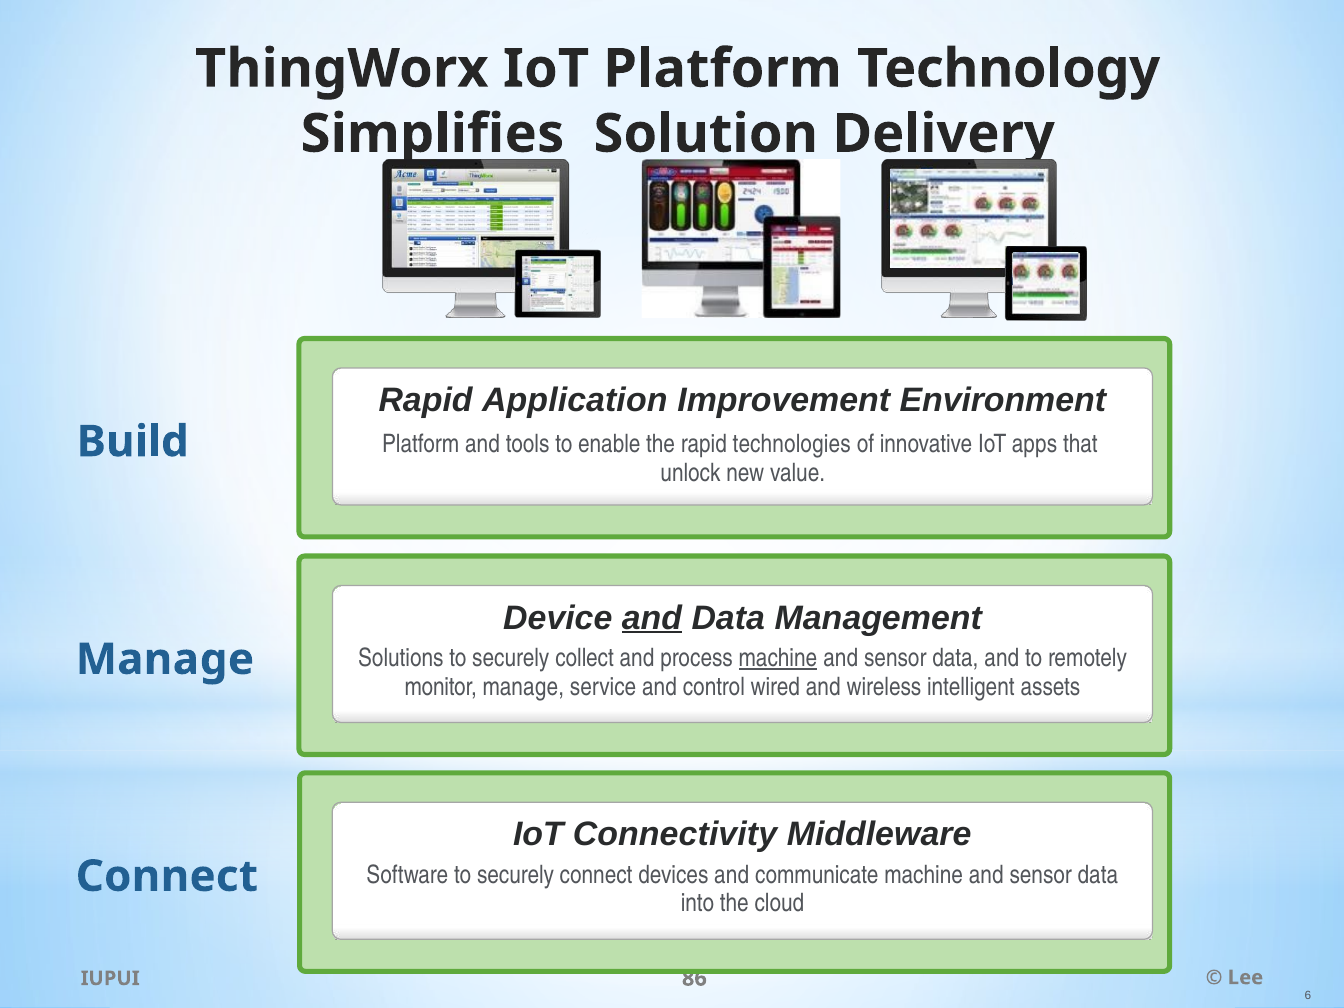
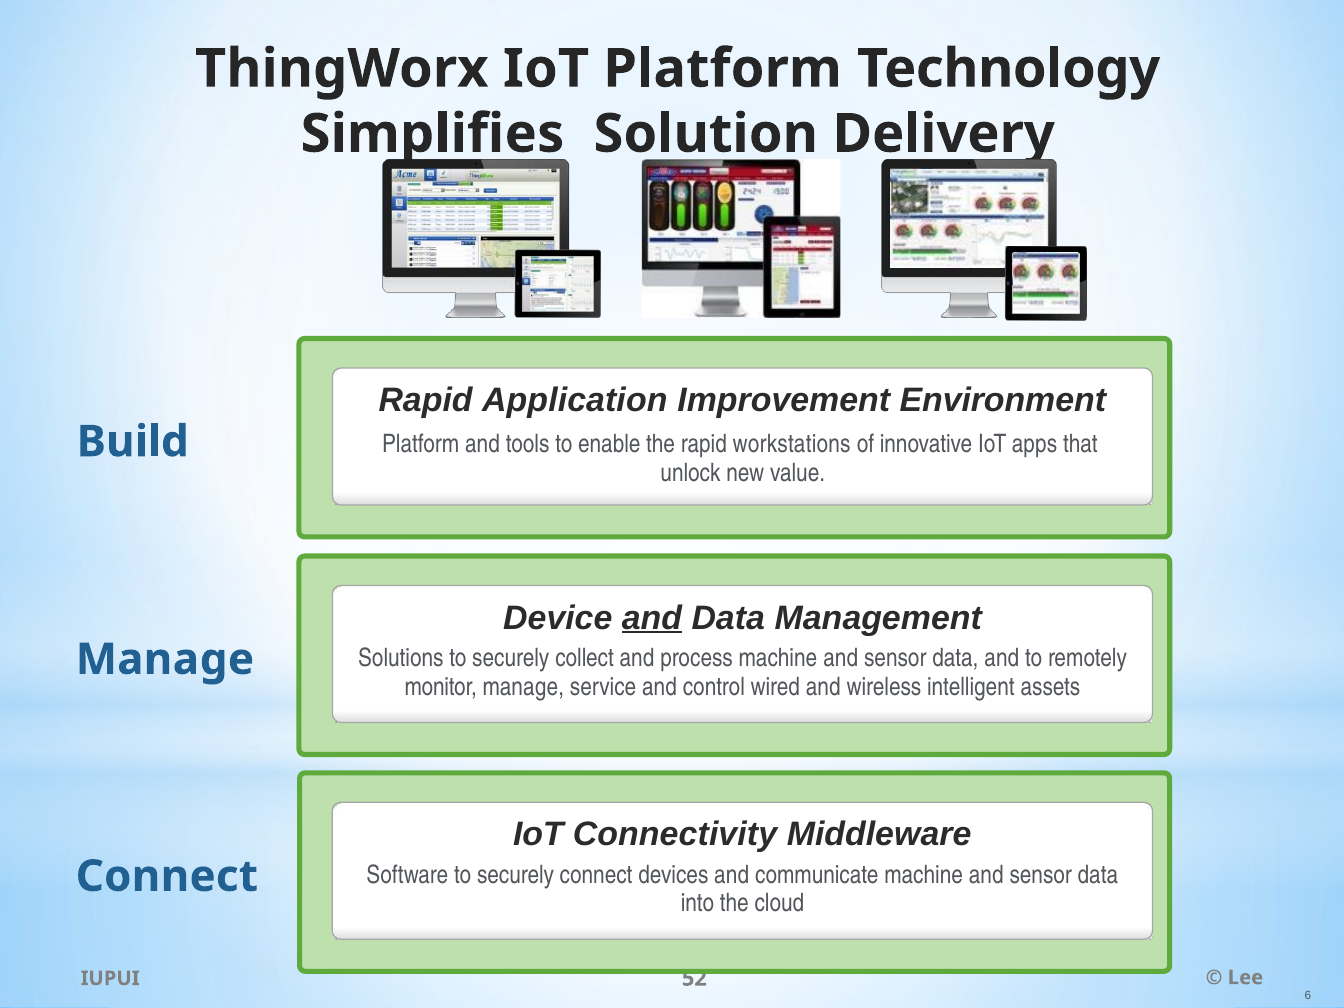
technologies: technologies -> workstations
machine at (778, 658) underline: present -> none
86: 86 -> 52
